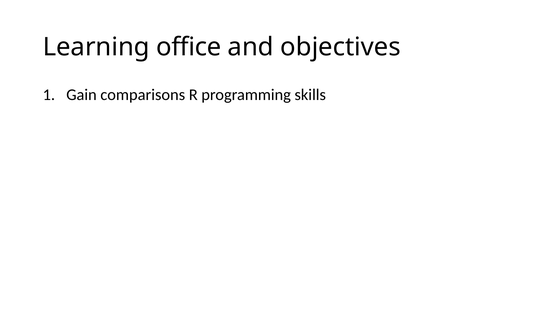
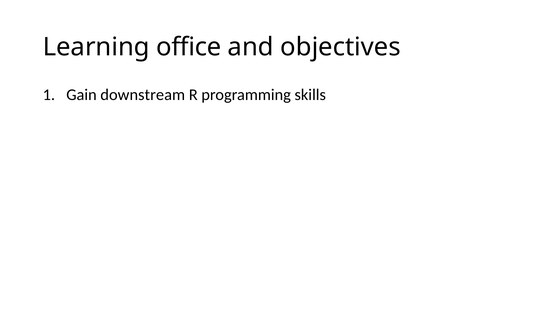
comparisons: comparisons -> downstream
